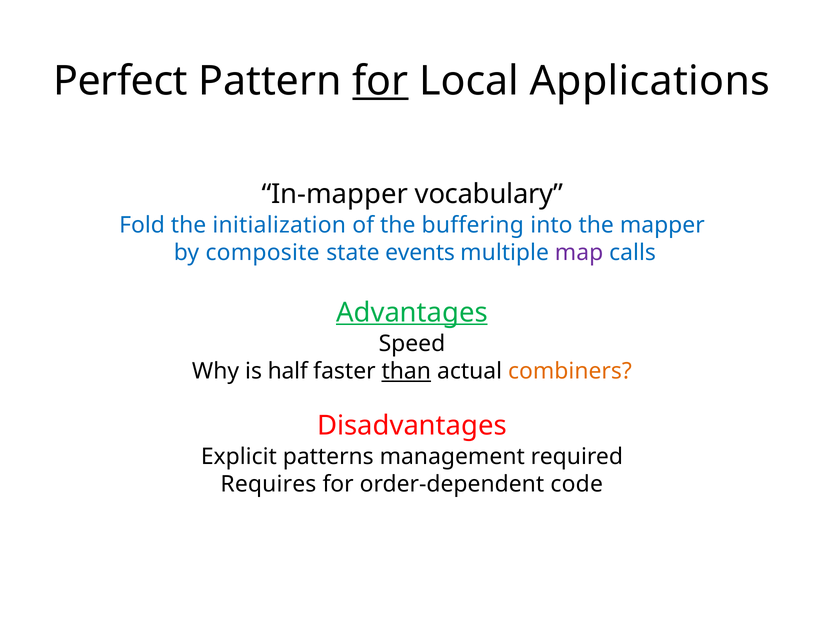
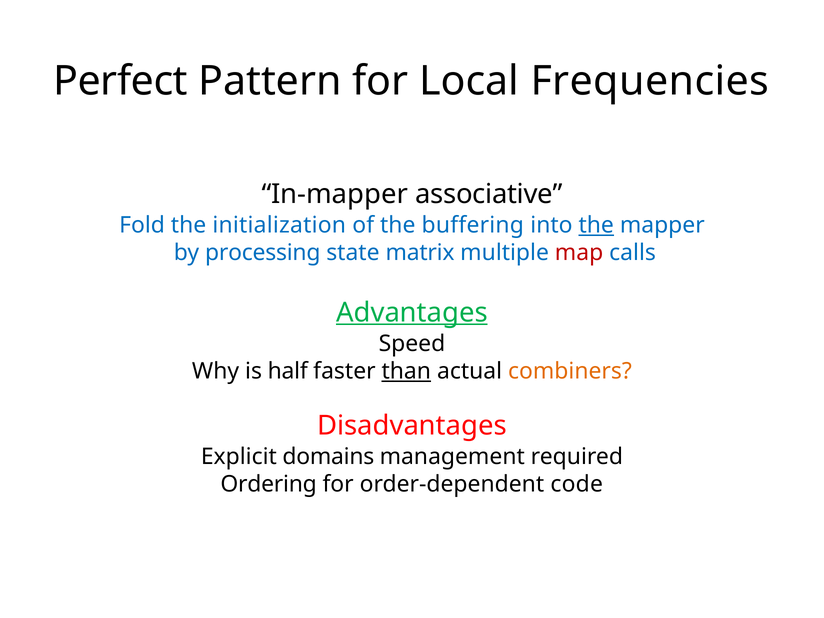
for at (380, 81) underline: present -> none
Applications: Applications -> Frequencies
vocabulary: vocabulary -> associative
the at (596, 225) underline: none -> present
composite: composite -> processing
events: events -> matrix
map colour: purple -> red
patterns: patterns -> domains
Requires: Requires -> Ordering
